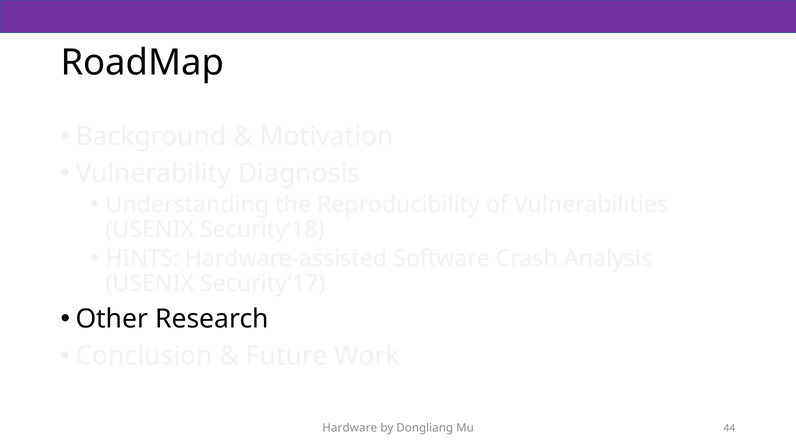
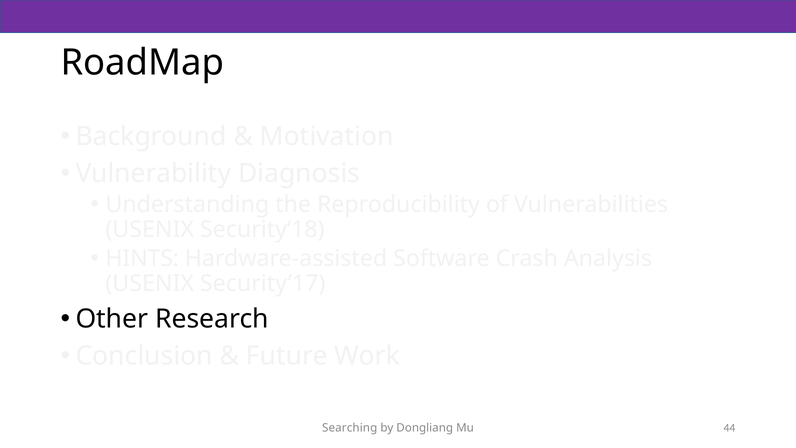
Hardware: Hardware -> Searching
